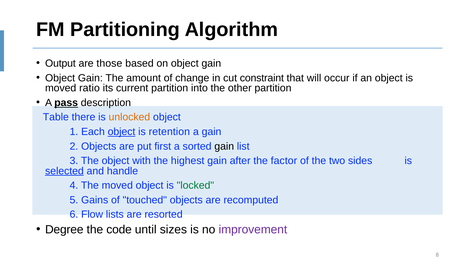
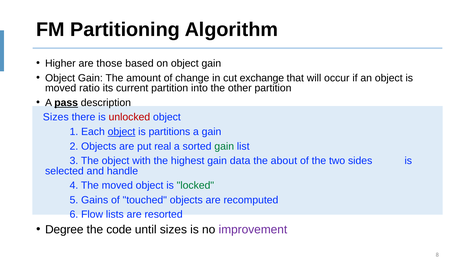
Output: Output -> Higher
constraint: constraint -> exchange
Table at (56, 117): Table -> Sizes
unlocked colour: orange -> red
retention: retention -> partitions
first: first -> real
gain at (224, 146) colour: black -> green
after: after -> data
factor: factor -> about
selected underline: present -> none
